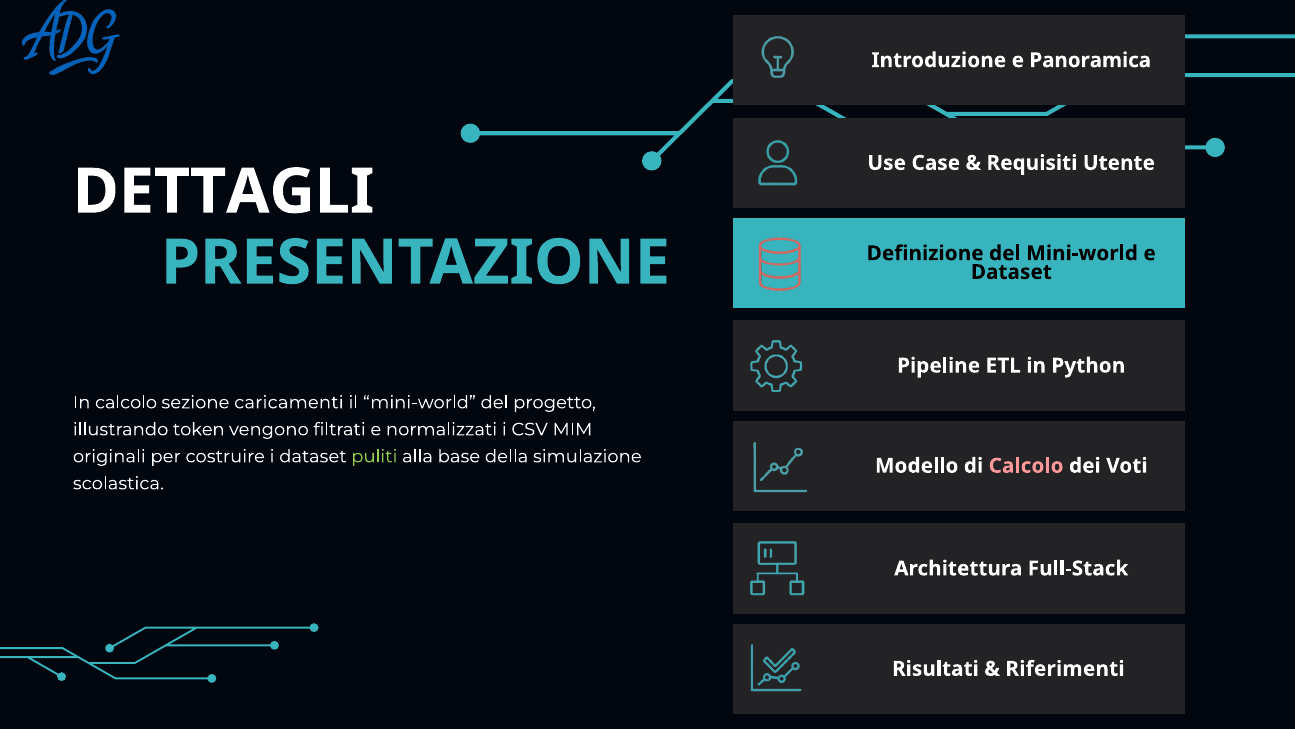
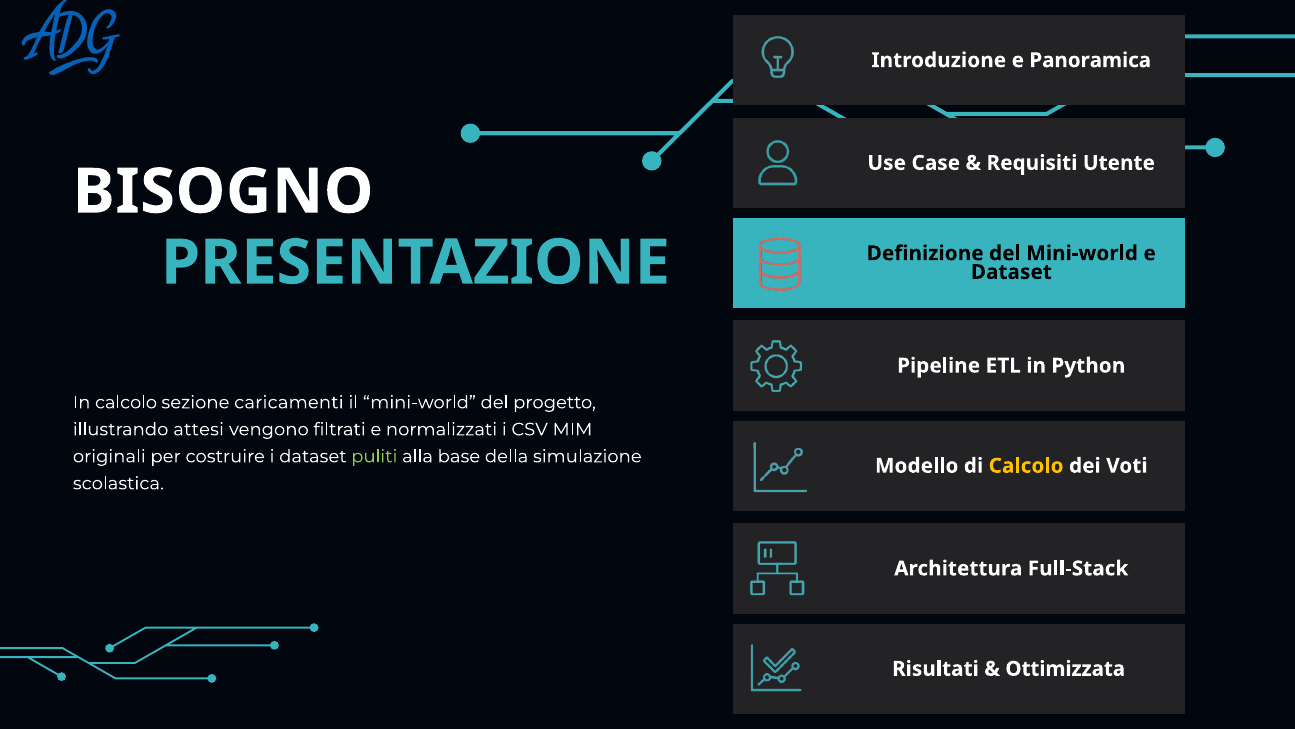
DETTAGLI: DETTAGLI -> BISOGNO
token: token -> attesi
Calcolo at (1026, 466) colour: pink -> yellow
Riferimenti: Riferimenti -> Ottimizzata
